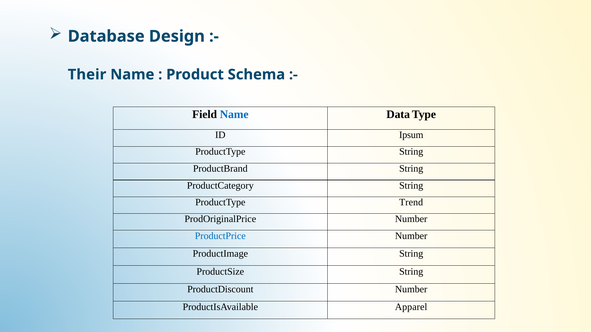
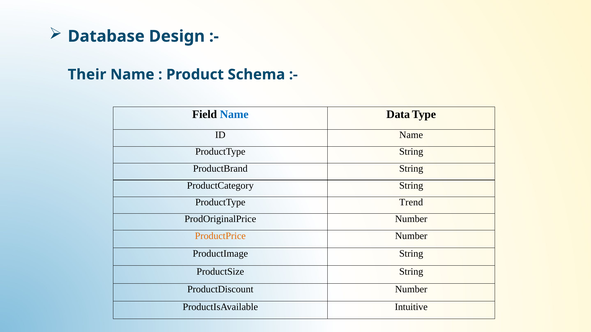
ID Ipsum: Ipsum -> Name
ProductPrice colour: blue -> orange
Apparel: Apparel -> Intuitive
